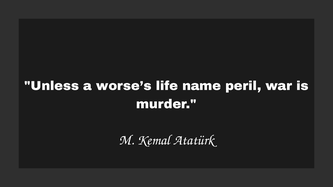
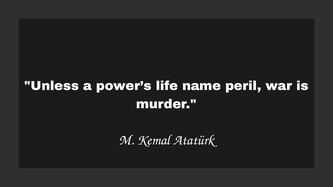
worse’s: worse’s -> power’s
